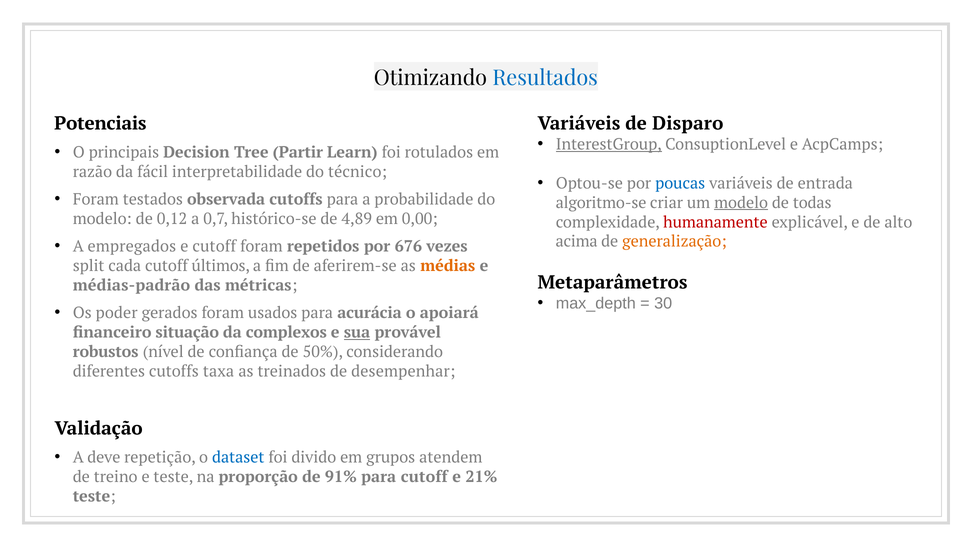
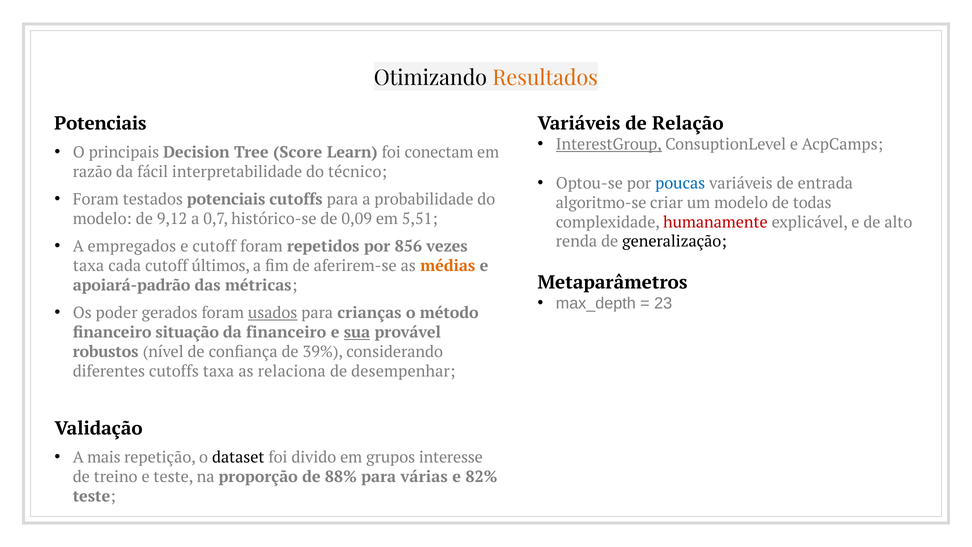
Resultados colour: blue -> orange
Disparo: Disparo -> Relação
Partir: Partir -> Score
rotulados: rotulados -> conectam
testados observada: observada -> potenciais
modelo at (741, 203) underline: present -> none
0,12: 0,12 -> 9,12
4,89: 4,89 -> 0,09
0,00: 0,00 -> 5,51
acima: acima -> renda
generalização colour: orange -> black
676: 676 -> 856
split at (89, 266): split -> taxa
médias-padrão: médias-padrão -> apoiará-padrão
30: 30 -> 23
usados underline: none -> present
acurácia: acurácia -> crianças
apoiará: apoiará -> método
da complexos: complexos -> financeiro
50%: 50% -> 39%
treinados: treinados -> relaciona
deve: deve -> mais
dataset colour: blue -> black
atendem: atendem -> interesse
91%: 91% -> 88%
para cutoff: cutoff -> várias
21%: 21% -> 82%
